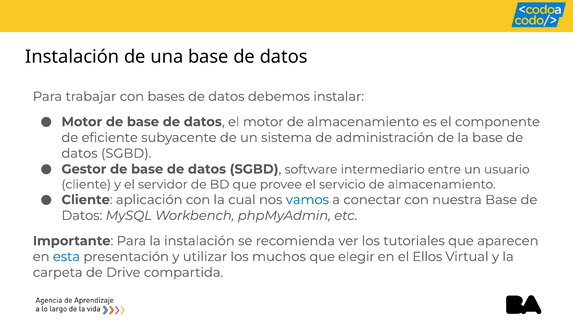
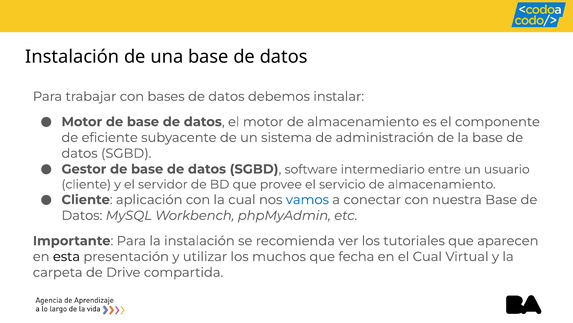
esta colour: blue -> black
elegir: elegir -> fecha
el Ellos: Ellos -> Cual
